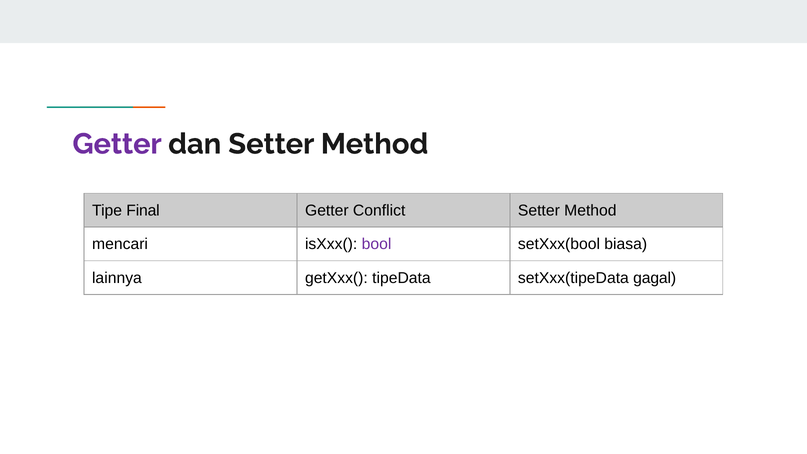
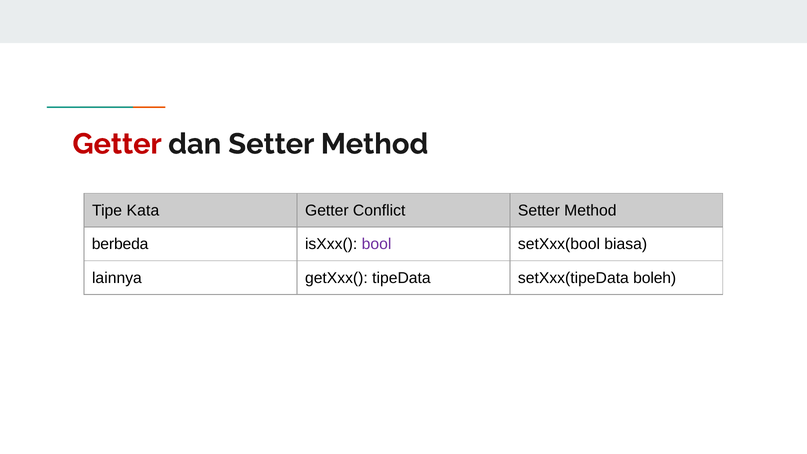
Getter at (117, 144) colour: purple -> red
Final: Final -> Kata
mencari: mencari -> berbeda
gagal: gagal -> boleh
